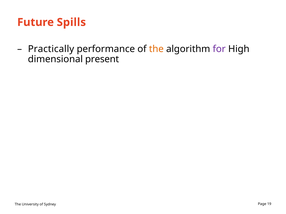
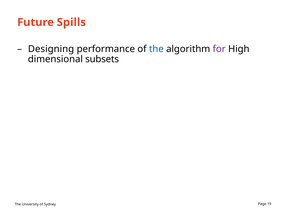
Practically: Practically -> Designing
the at (156, 49) colour: orange -> blue
present: present -> subsets
